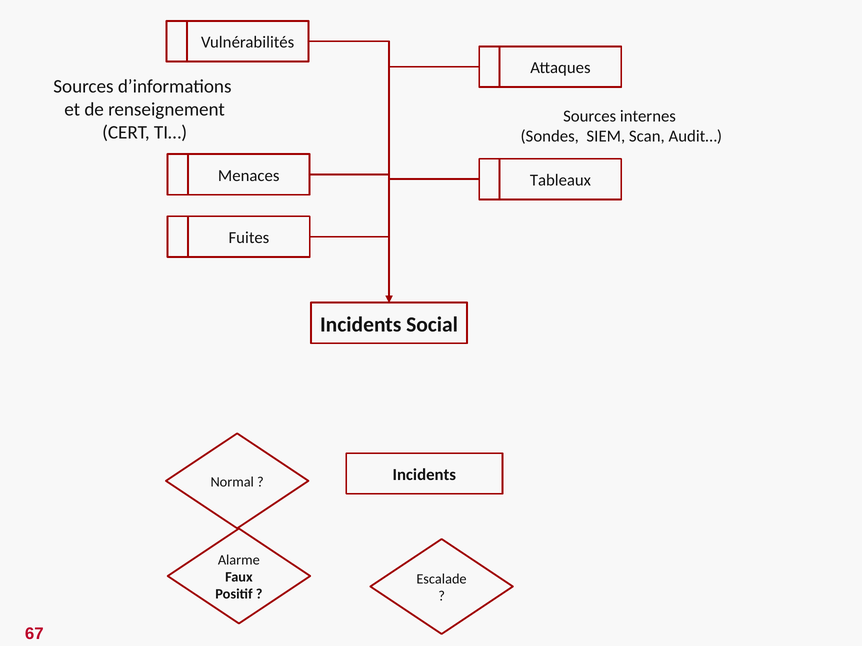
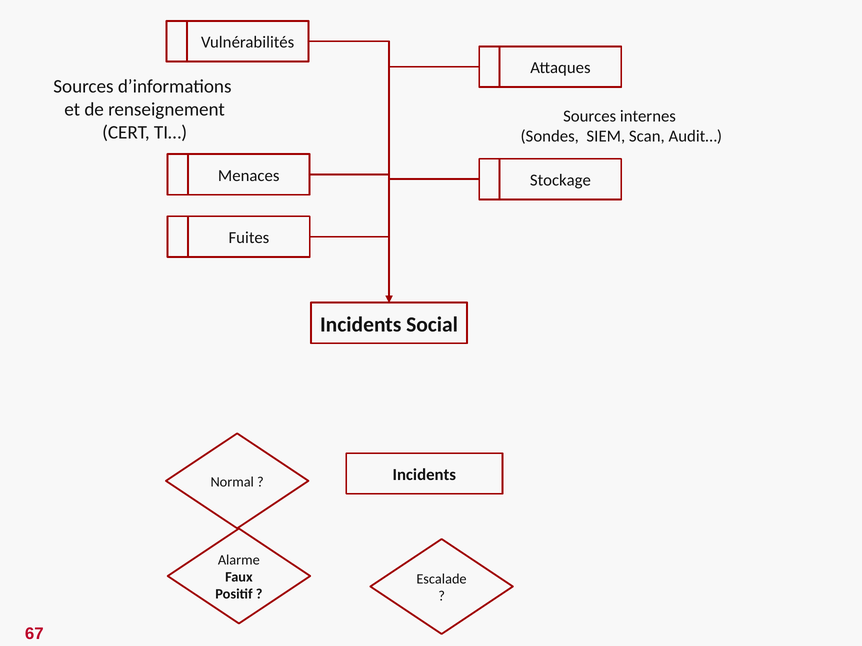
Tableaux: Tableaux -> Stockage
